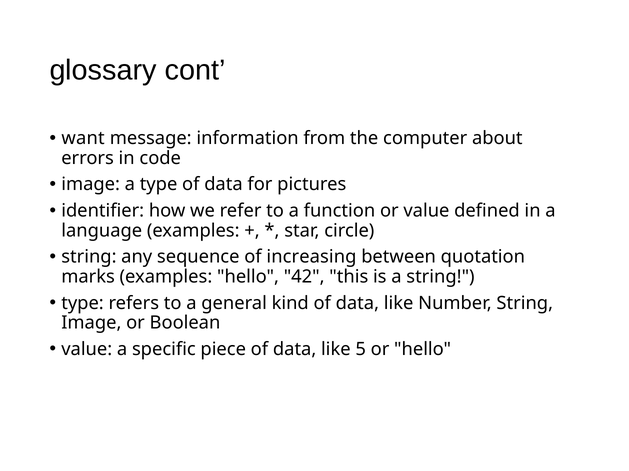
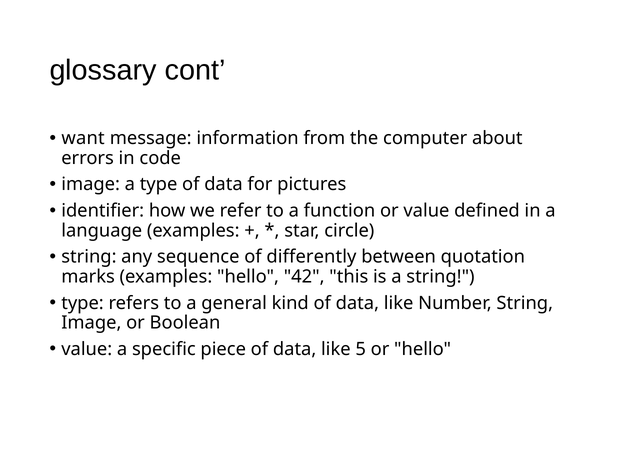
increasing: increasing -> differently
